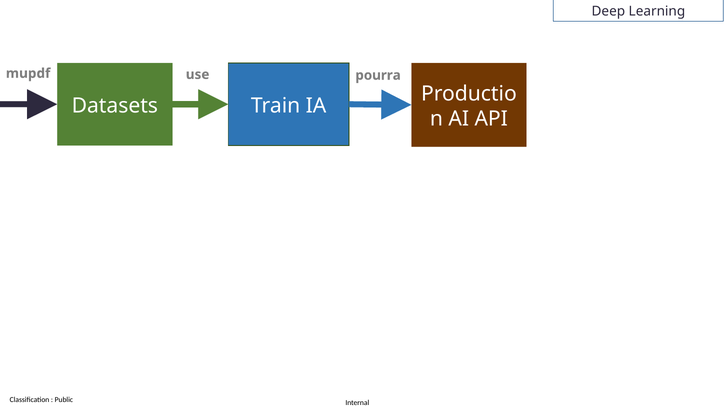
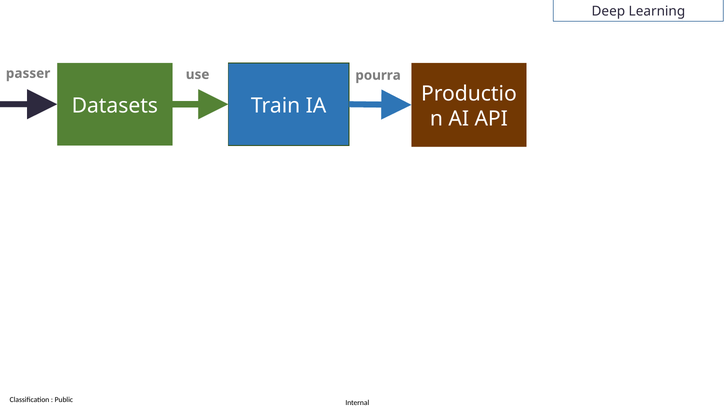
mupdf: mupdf -> passer
